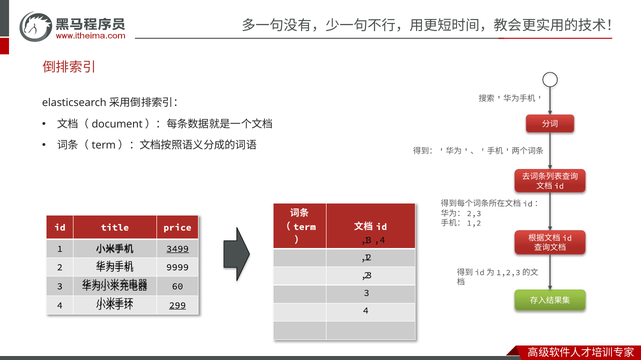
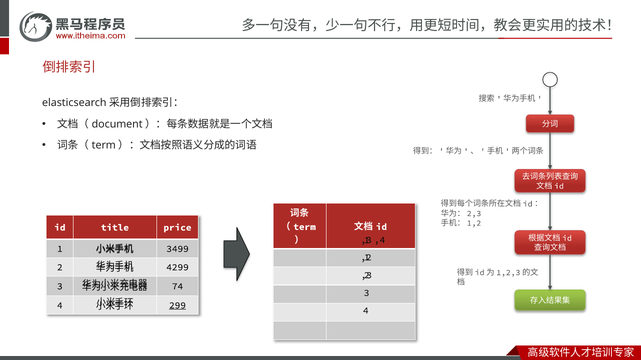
3499 underline: present -> none
9999: 9999 -> 4299
60: 60 -> 74
